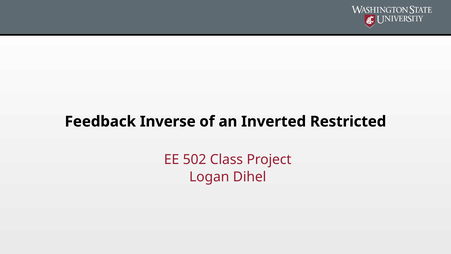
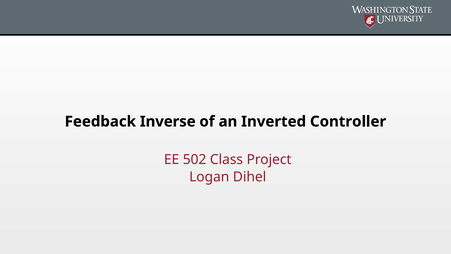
Restricted: Restricted -> Controller
